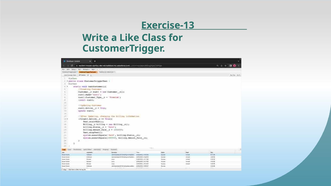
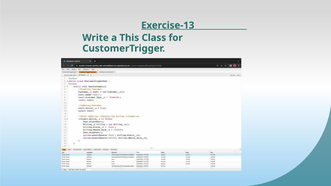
Like: Like -> This
